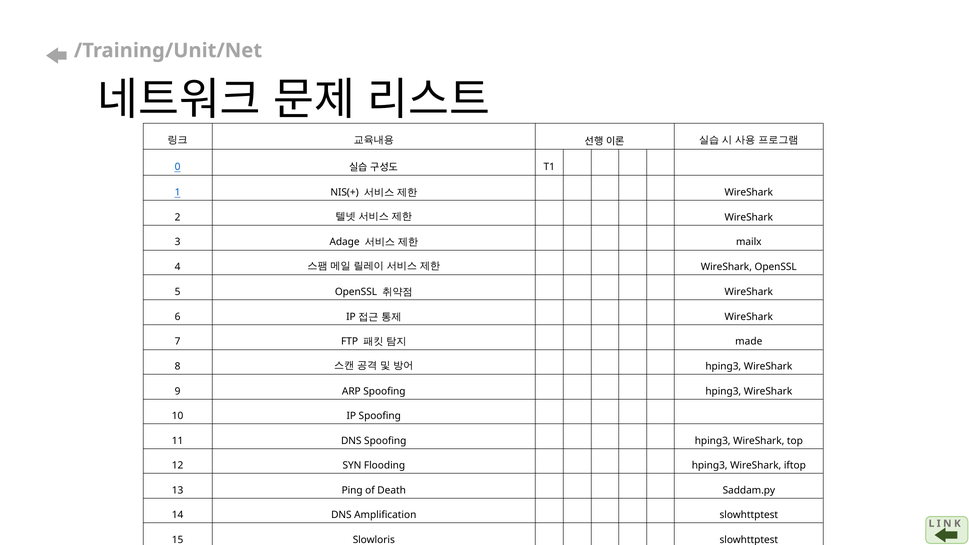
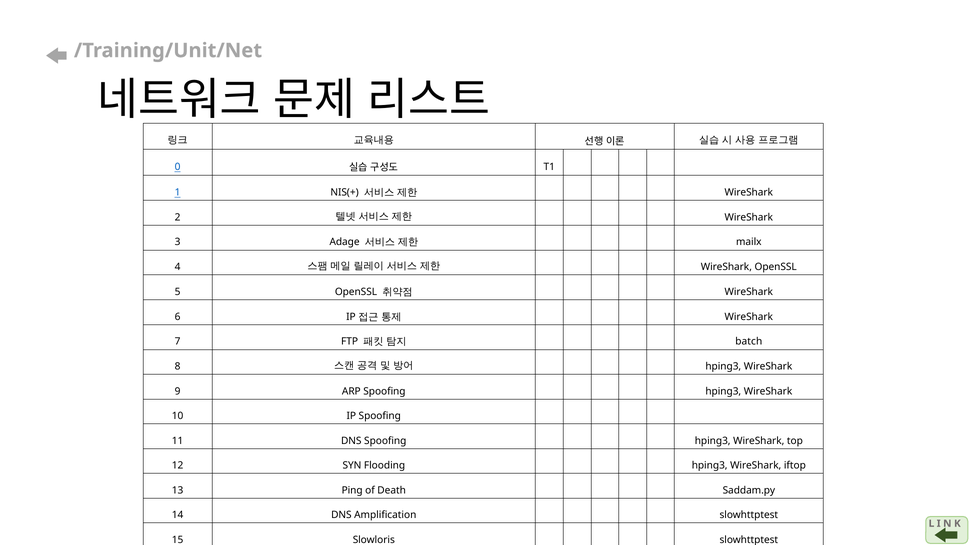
made: made -> batch
